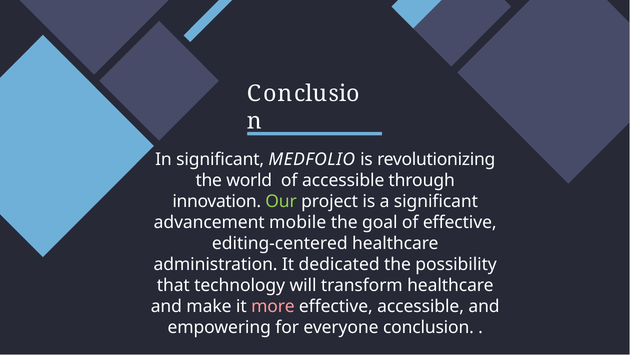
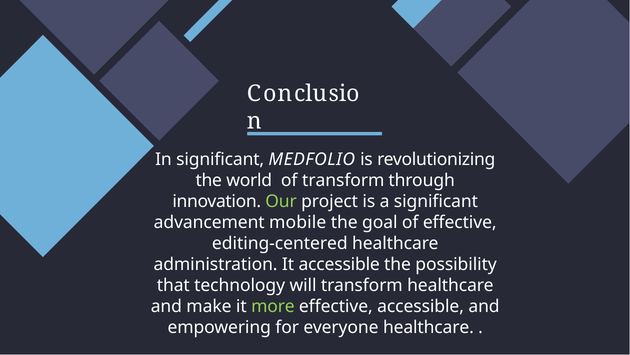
of accessible: accessible -> transform
It dedicated: dedicated -> accessible
more colour: pink -> light green
everyone conclusion: conclusion -> healthcare
